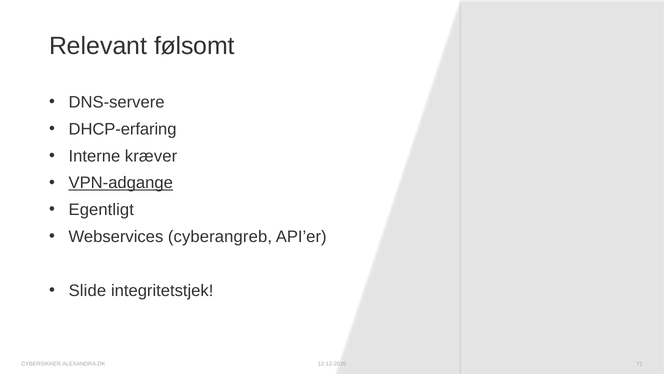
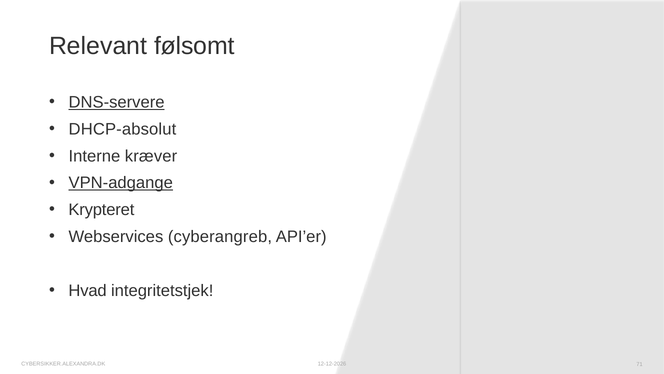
DNS-servere underline: none -> present
DHCP-erfaring: DHCP-erfaring -> DHCP-absolut
Egentligt: Egentligt -> Krypteret
Slide: Slide -> Hvad
